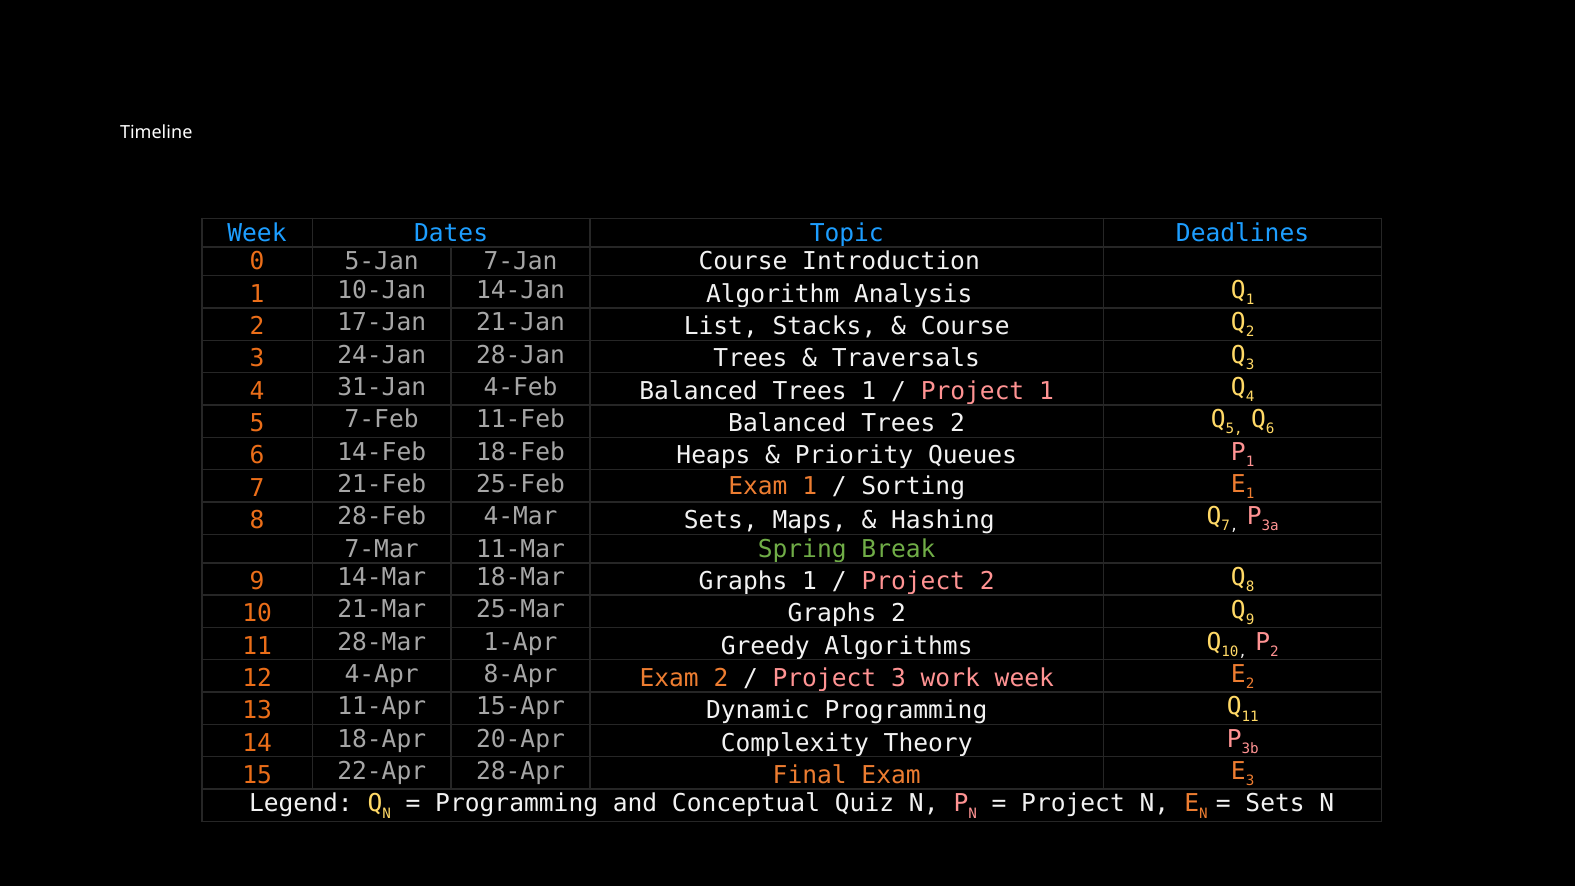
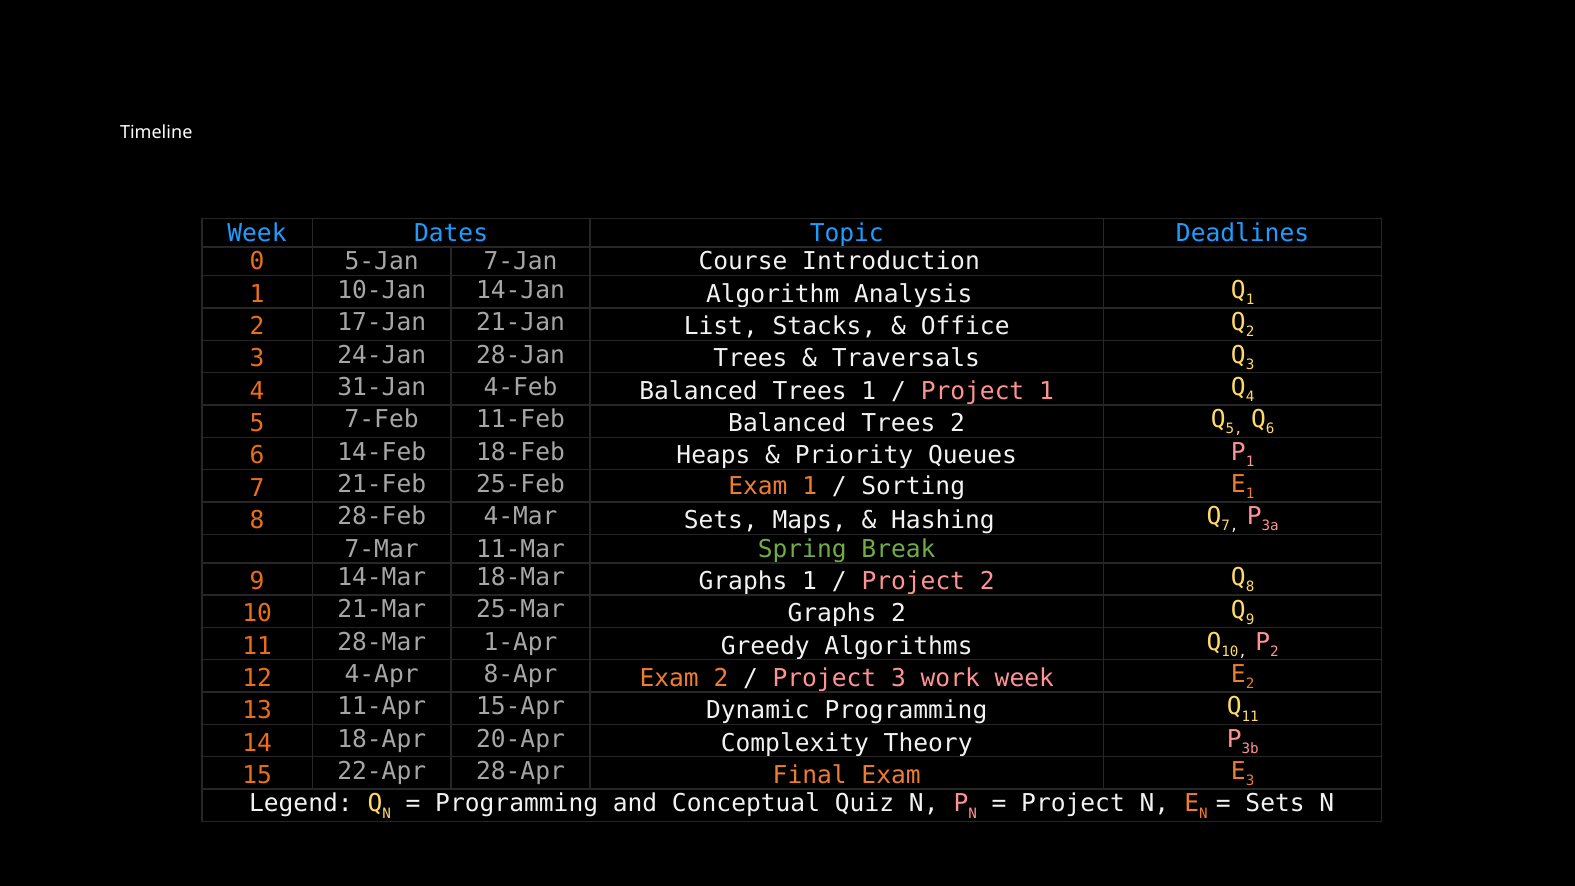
Course at (965, 326): Course -> Office
